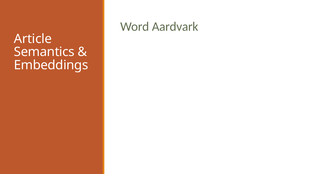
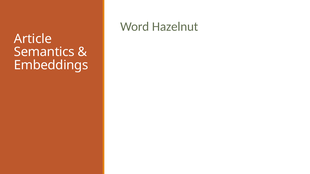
Aardvark: Aardvark -> Hazelnut
